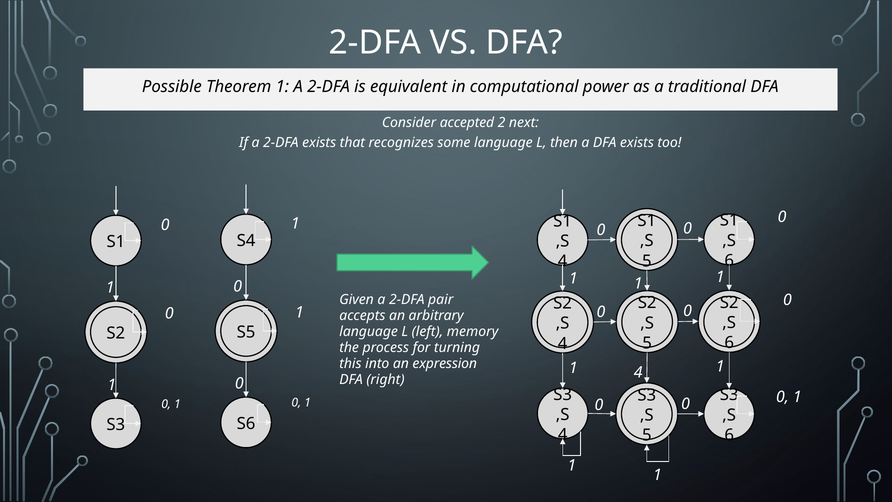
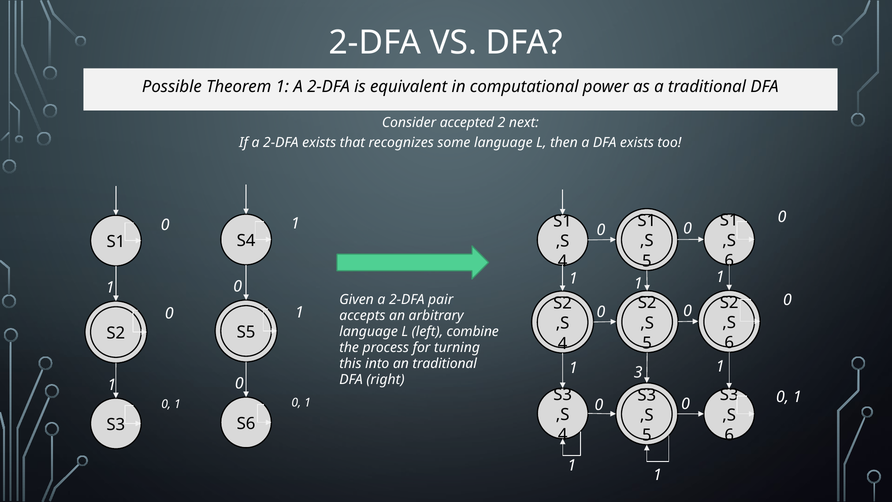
memory: memory -> combine
an expression: expression -> traditional
1 4: 4 -> 3
